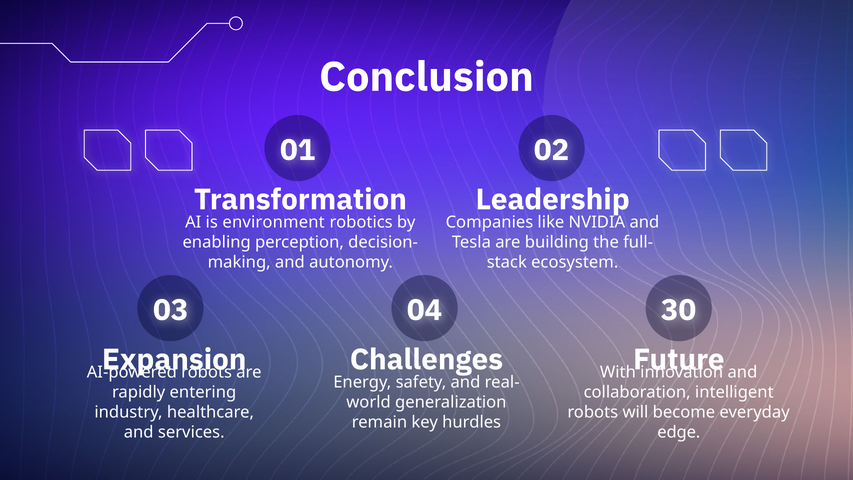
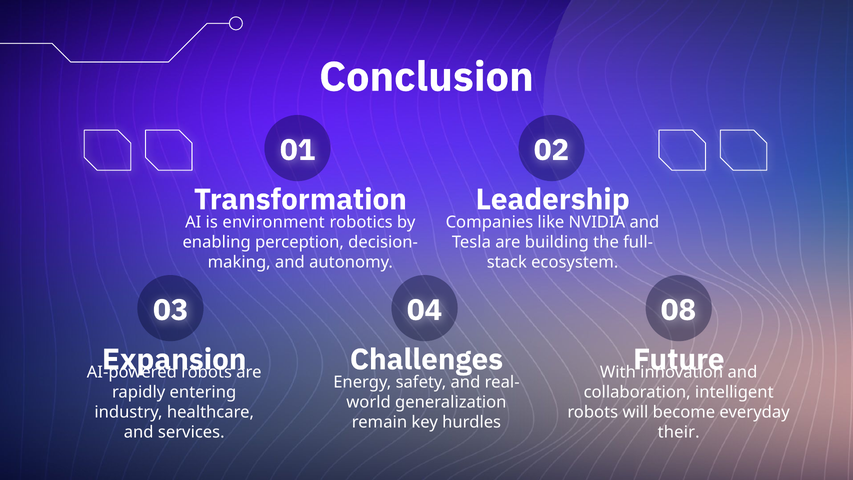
30: 30 -> 08
edge: edge -> their
